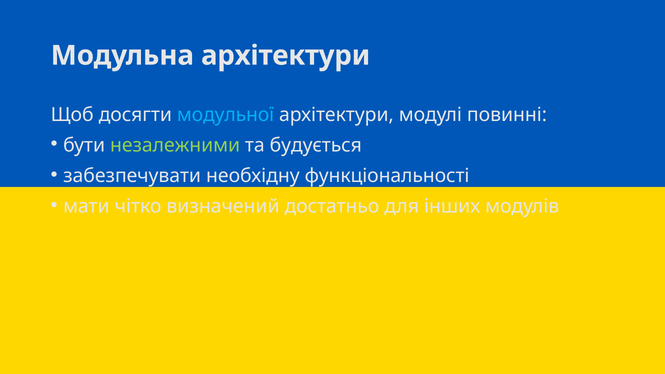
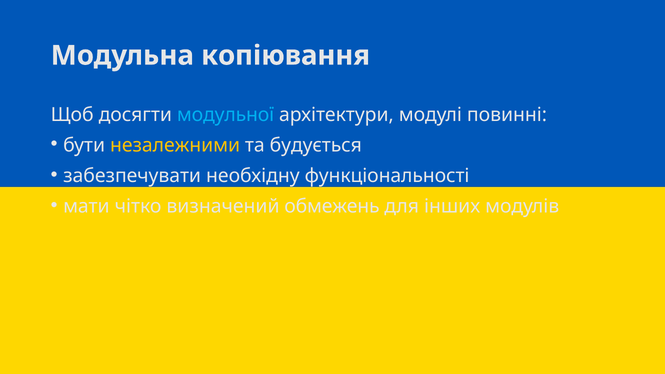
Модульна архітектури: архітектури -> копіювання
незалежними colour: light green -> yellow
достатньо: достатньо -> обмежень
